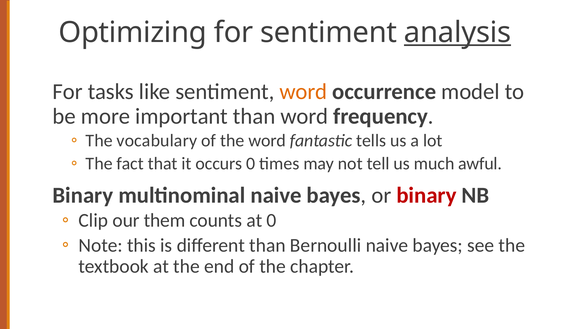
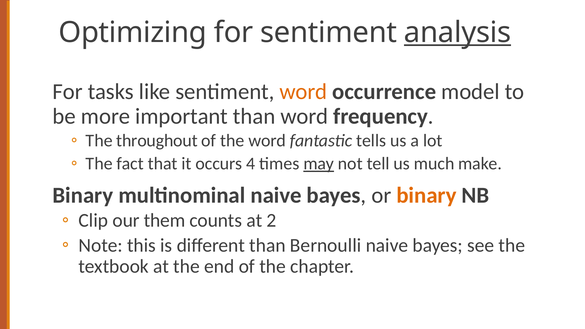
vocabulary: vocabulary -> throughout
occurs 0: 0 -> 4
may underline: none -> present
awful: awful -> make
binary at (426, 195) colour: red -> orange
at 0: 0 -> 2
